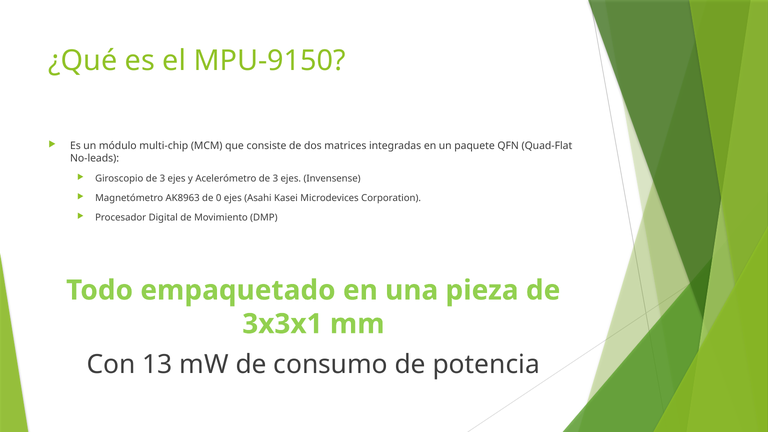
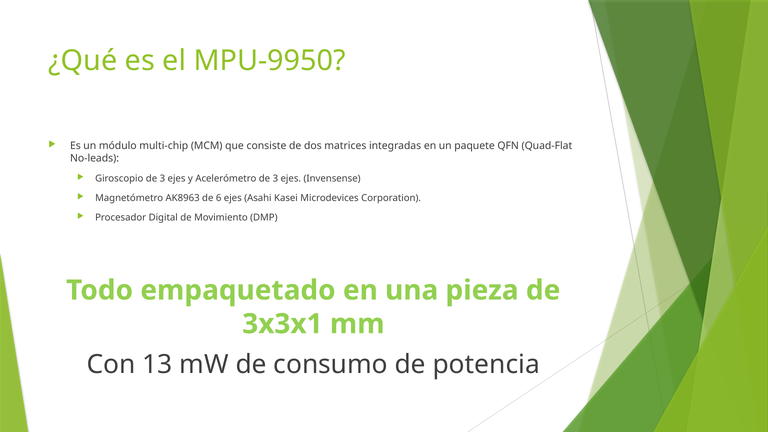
MPU-9150: MPU-9150 -> MPU-9950
0: 0 -> 6
